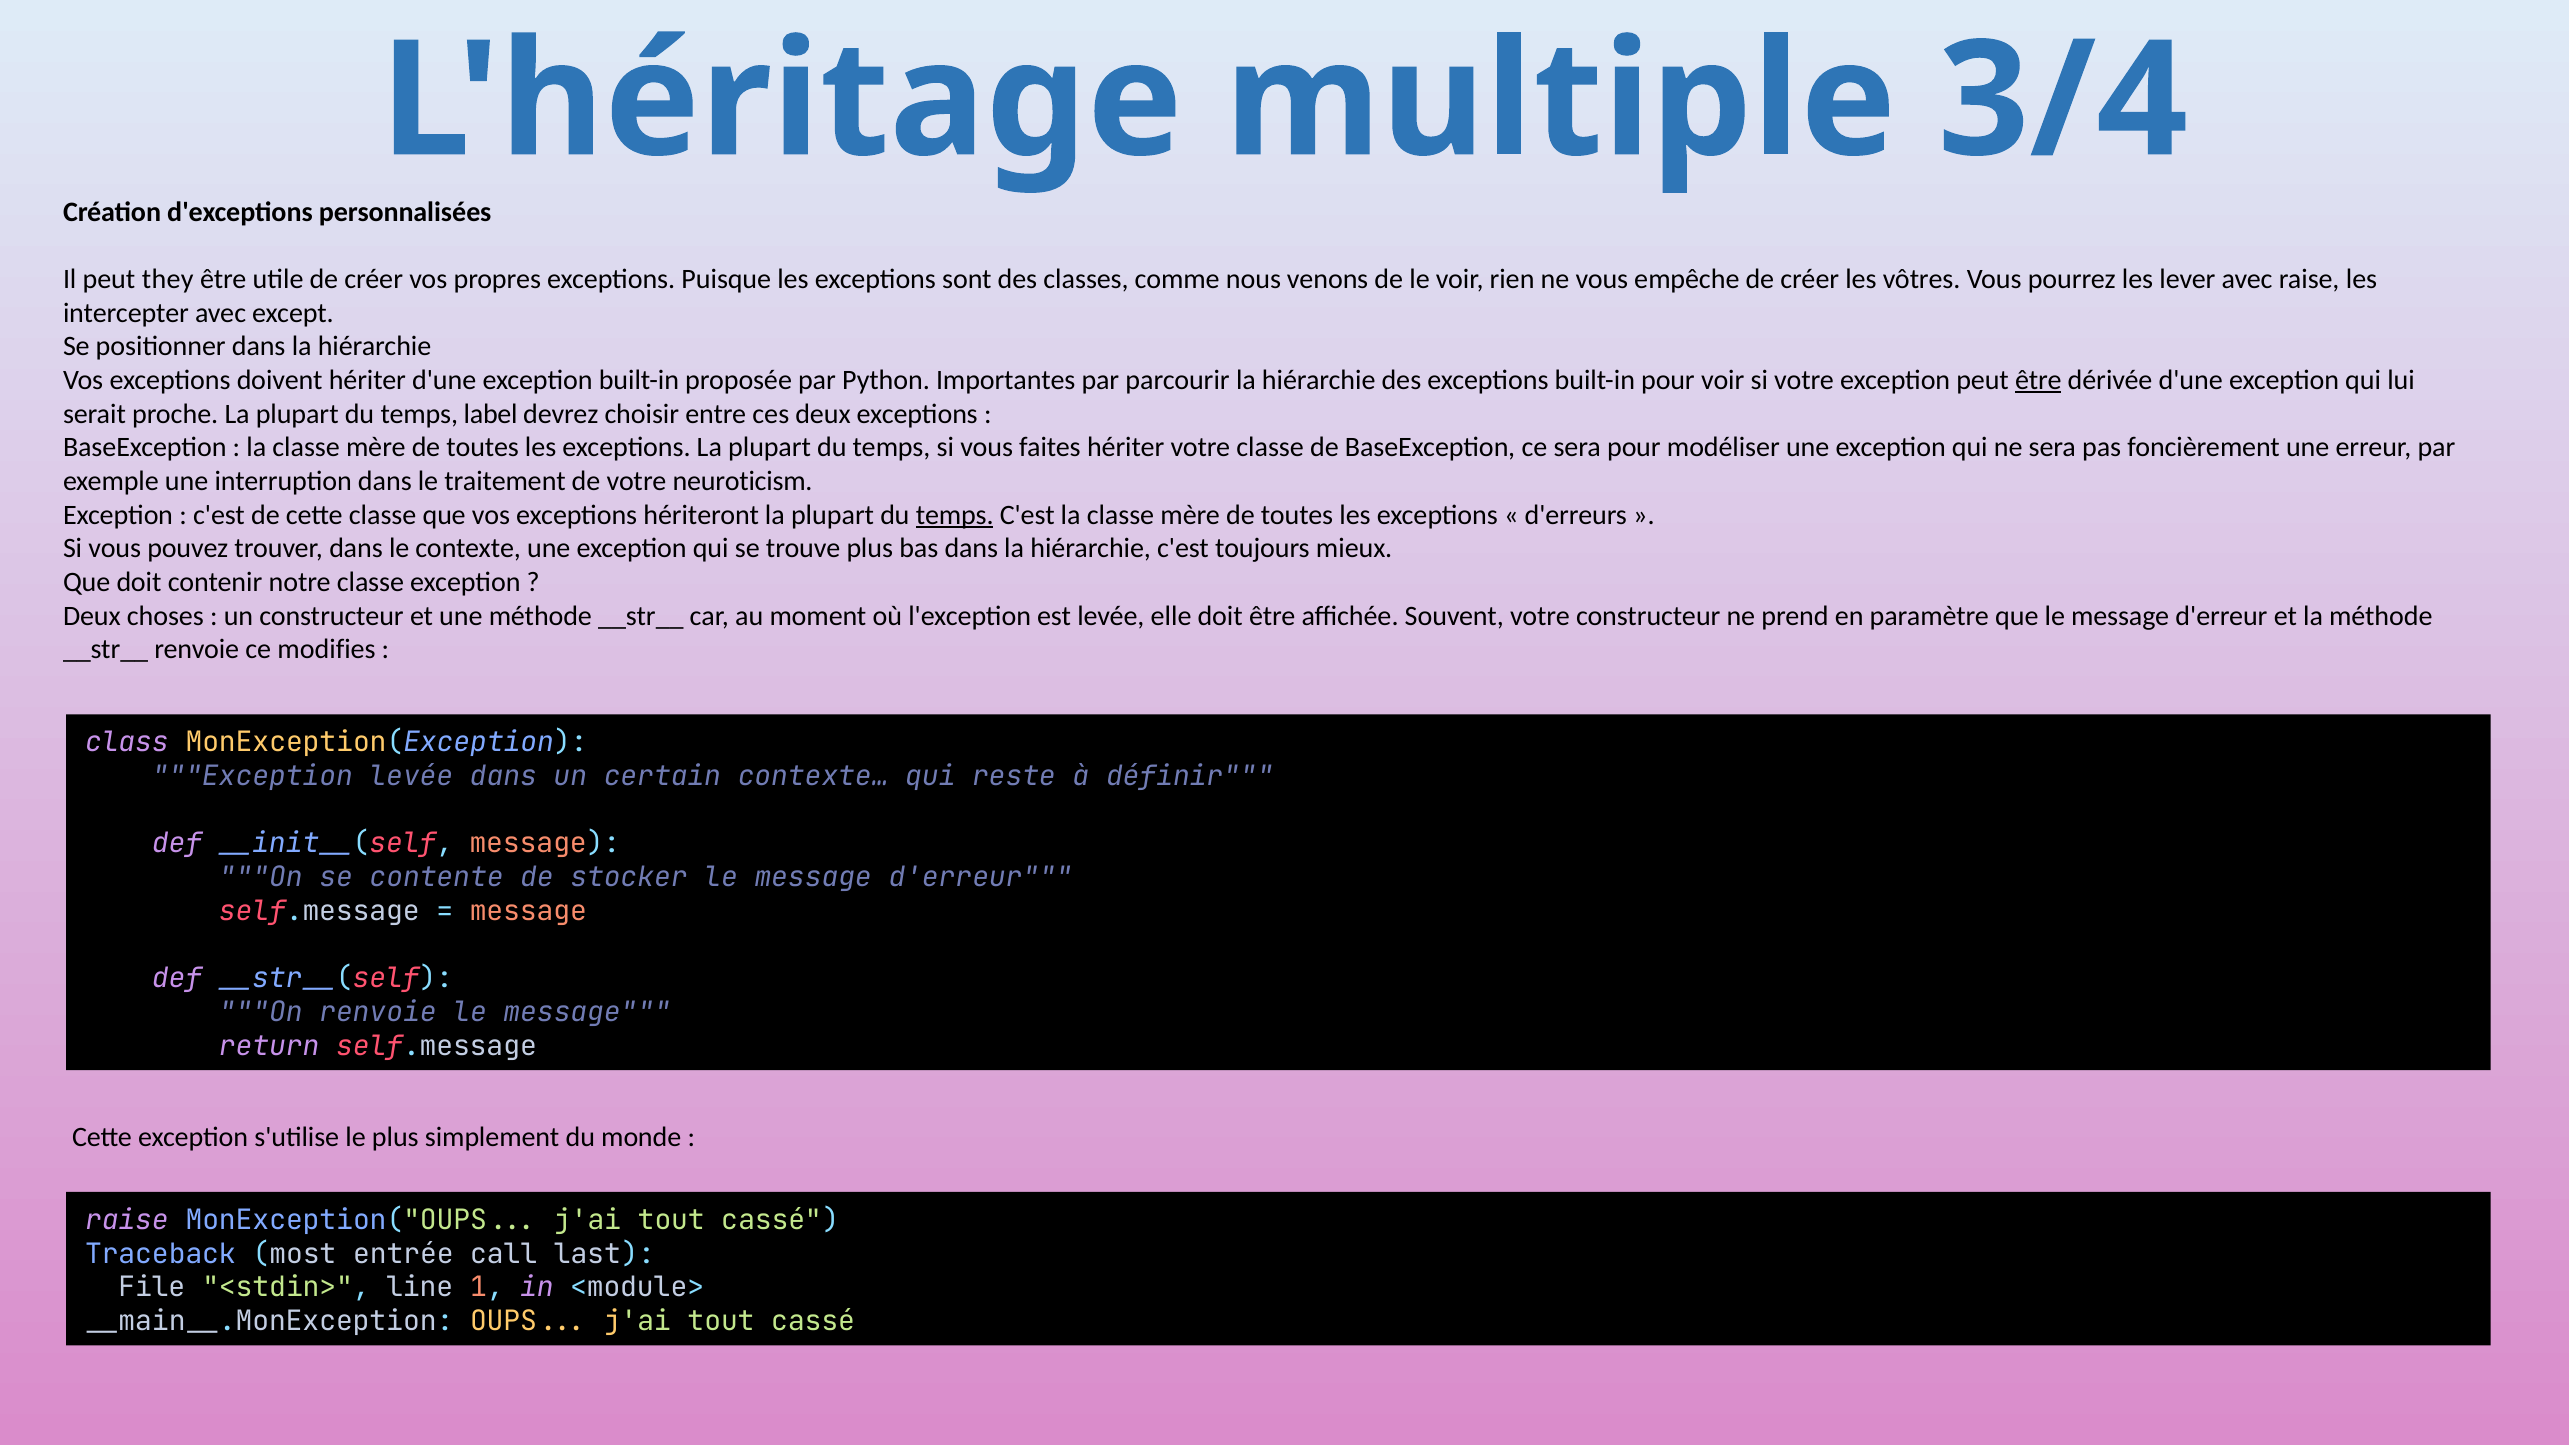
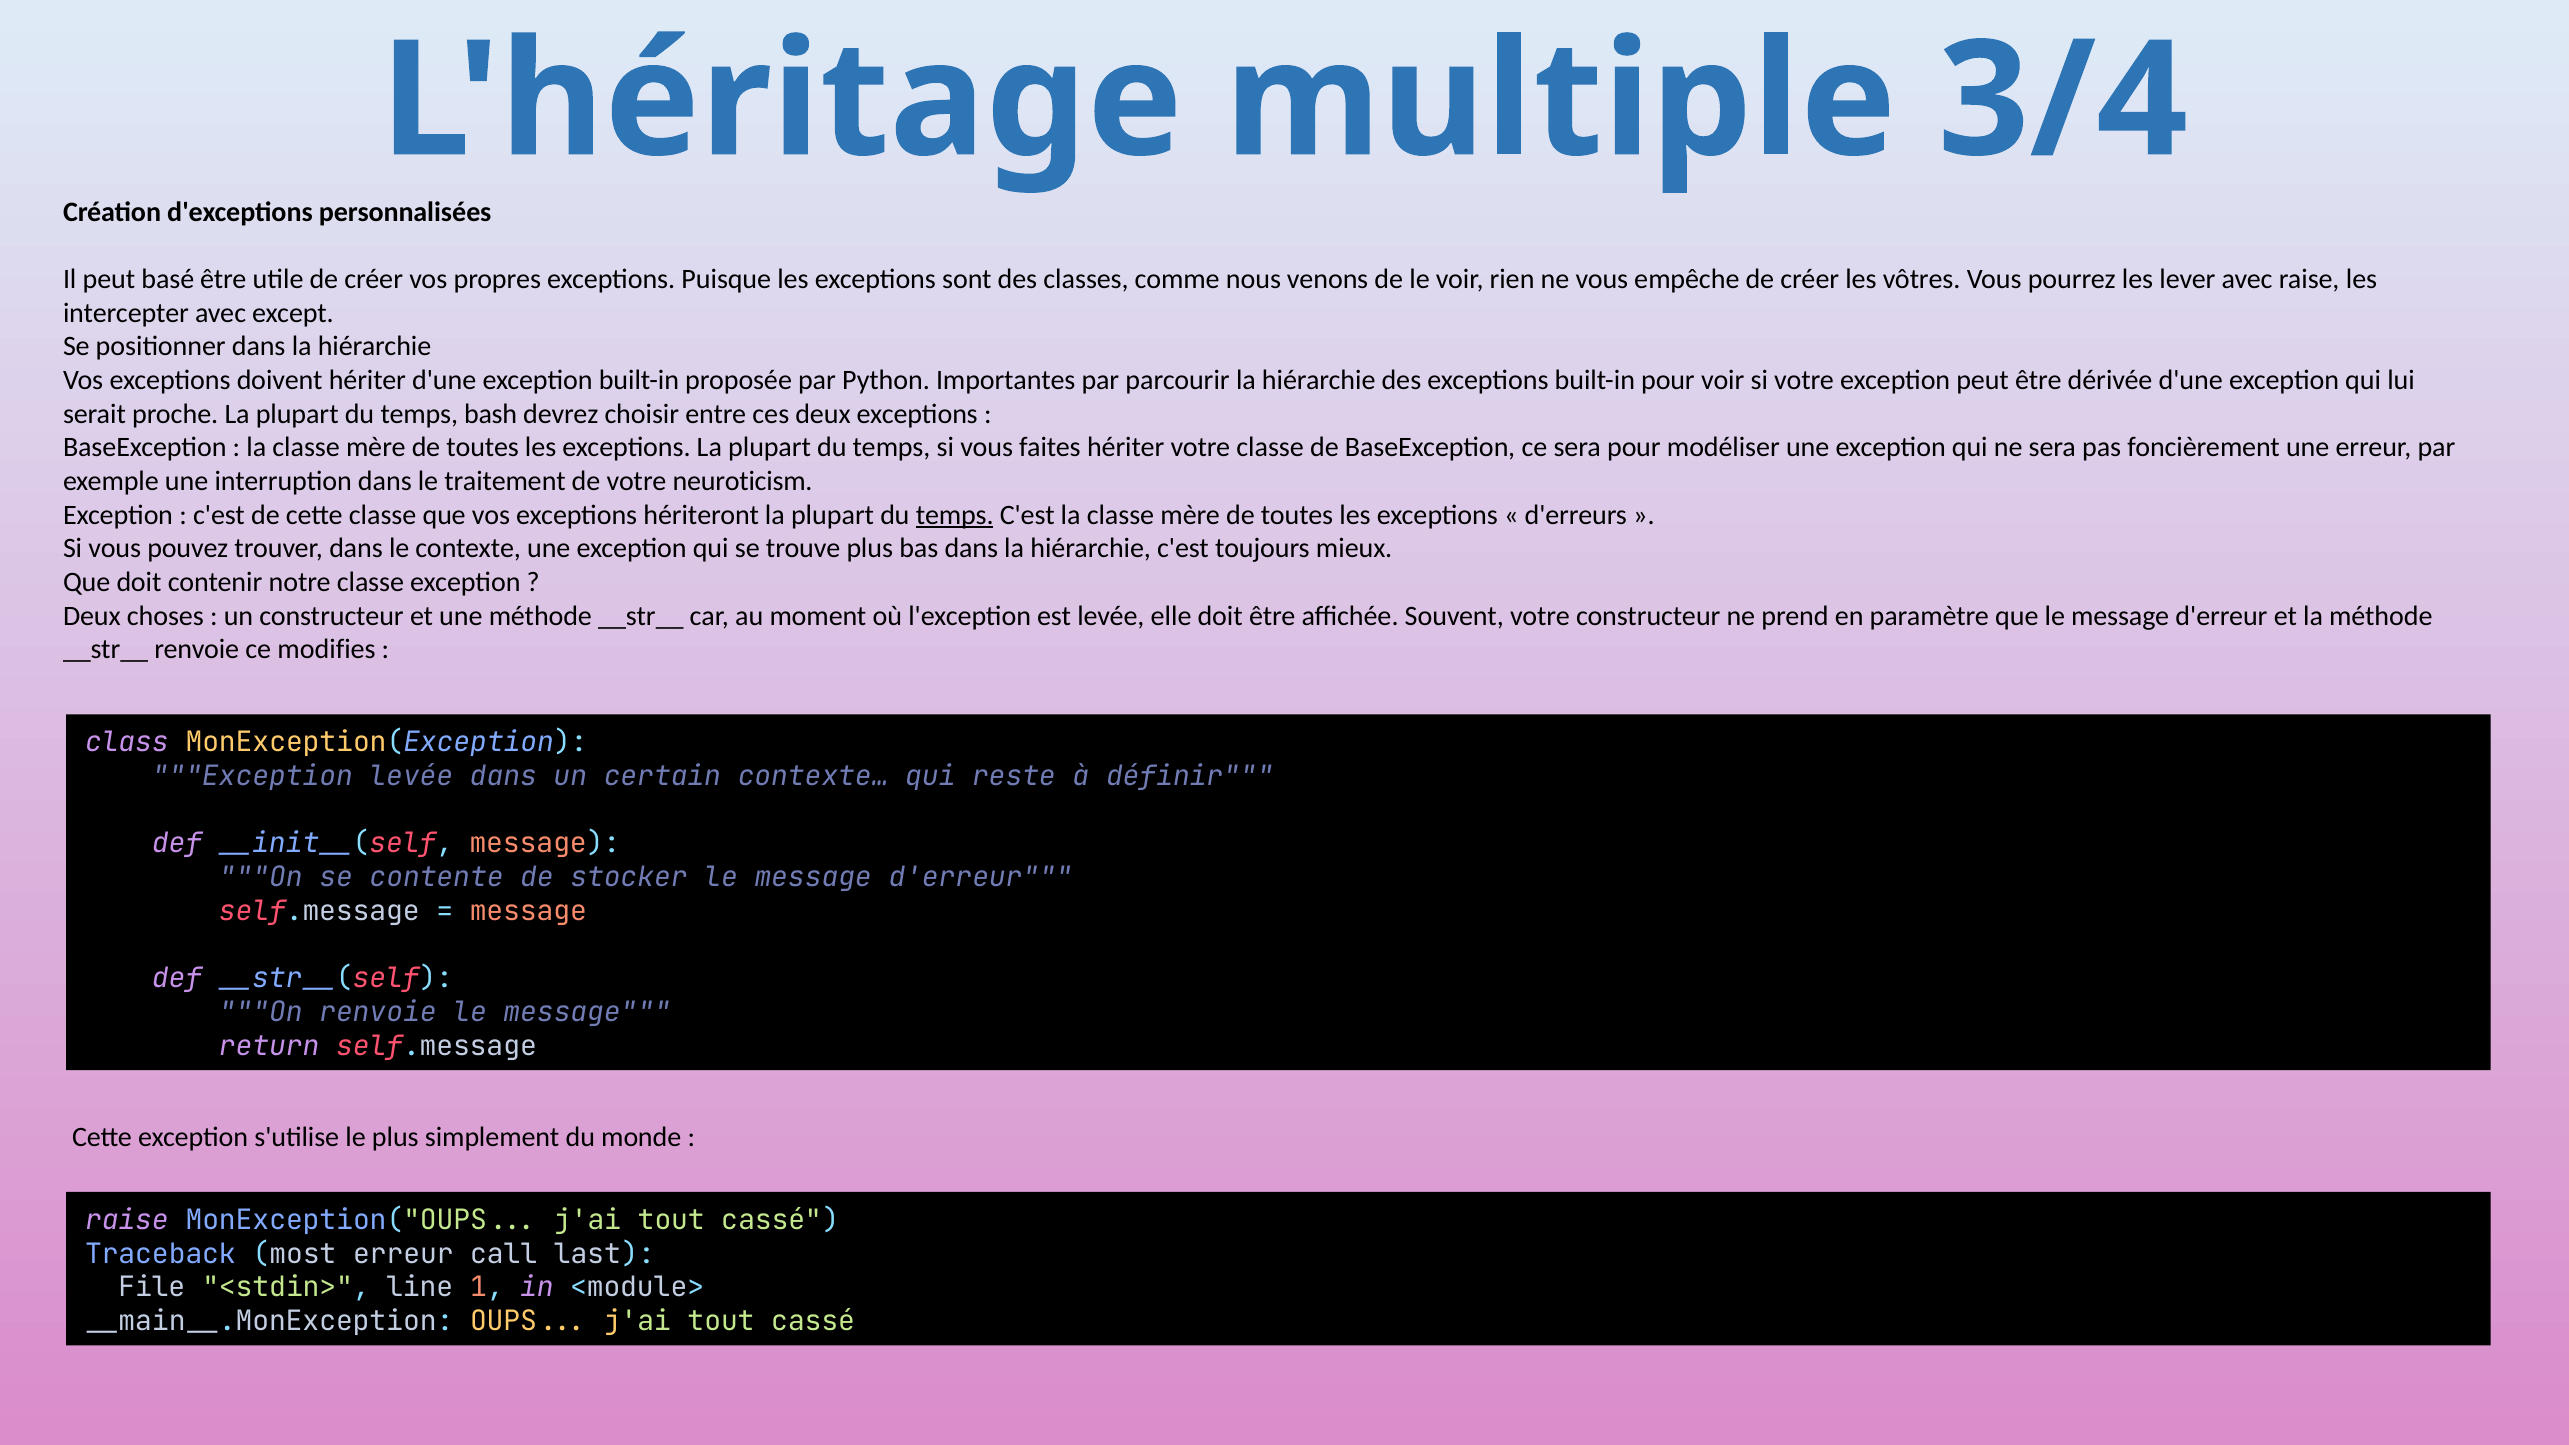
they: they -> basé
être at (2038, 380) underline: present -> none
label: label -> bash
most entrée: entrée -> erreur
